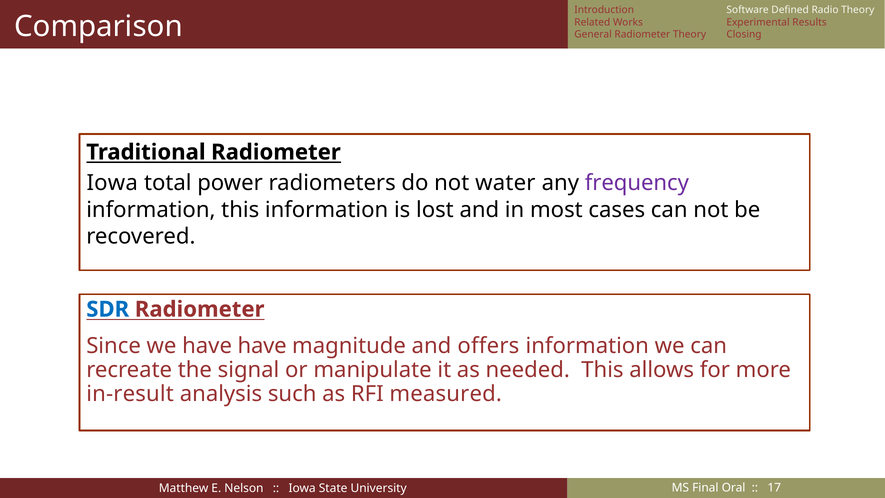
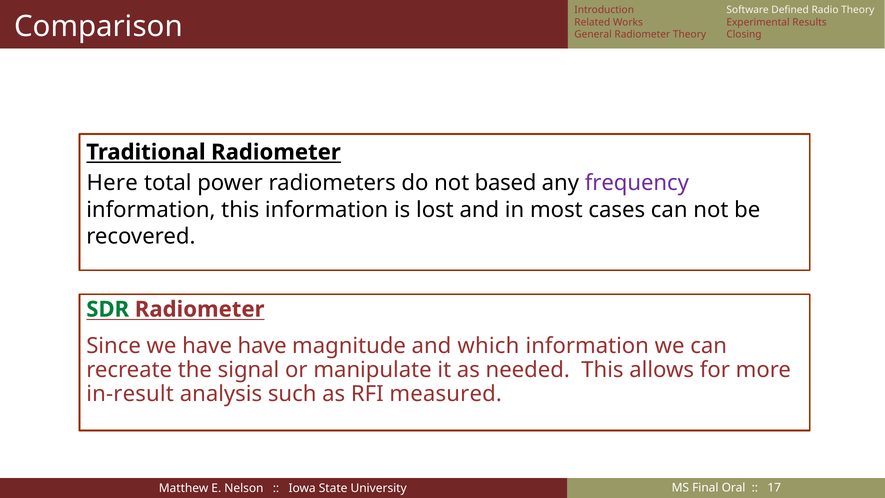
Iowa at (112, 183): Iowa -> Here
water: water -> based
SDR colour: blue -> green
offers: offers -> which
